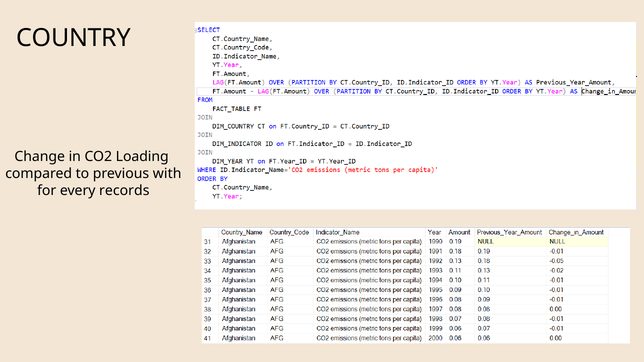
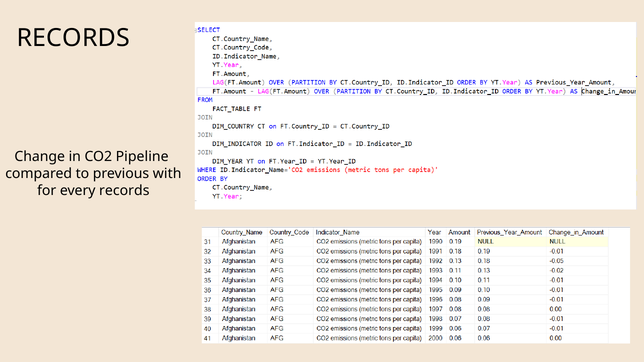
COUNTRY at (74, 38): COUNTRY -> RECORDS
Loading: Loading -> Pipeline
